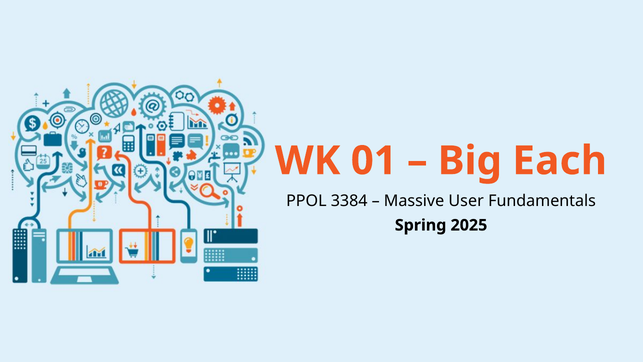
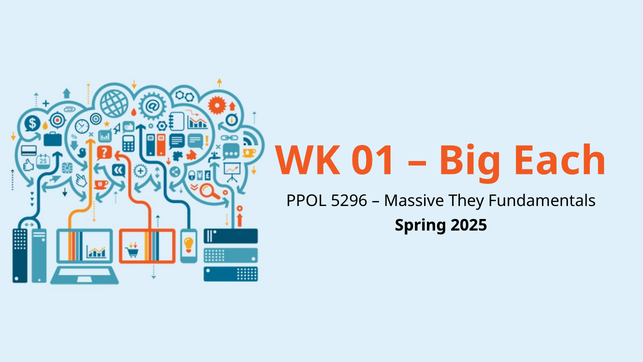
3384: 3384 -> 5296
User: User -> They
